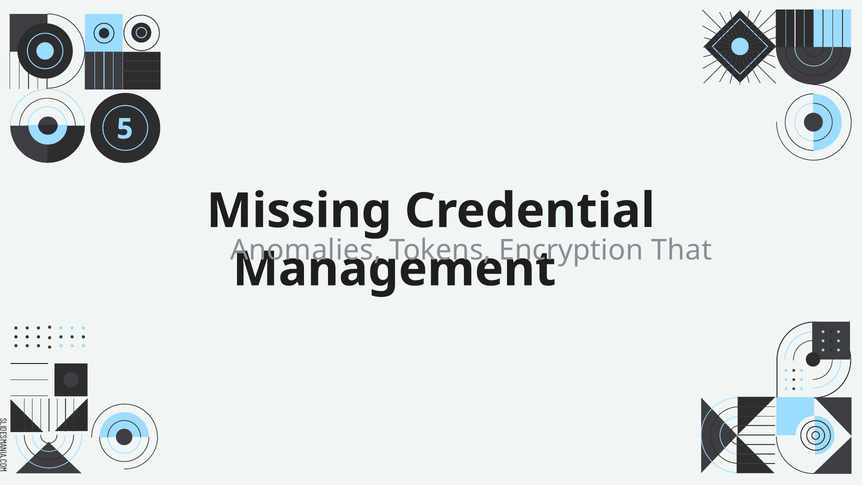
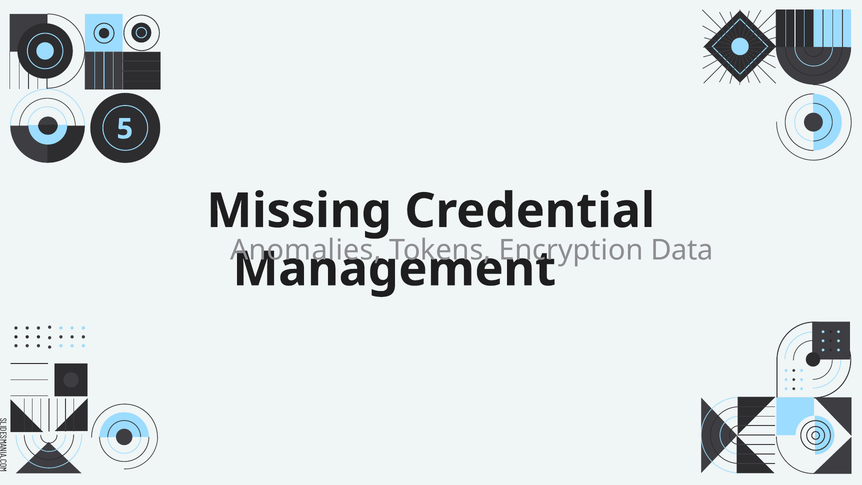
That: That -> Data
